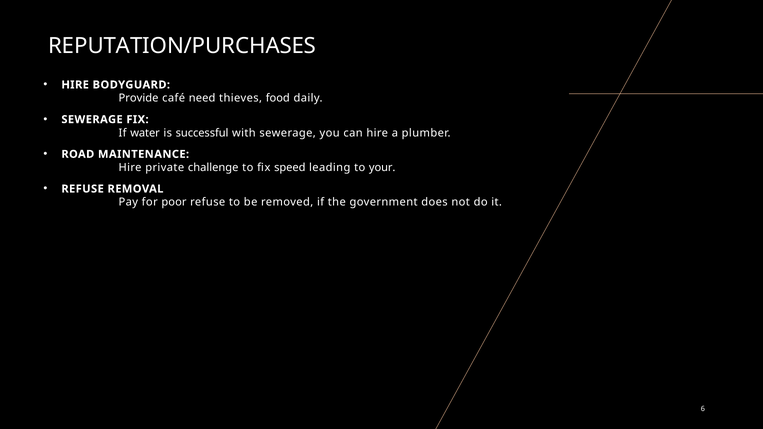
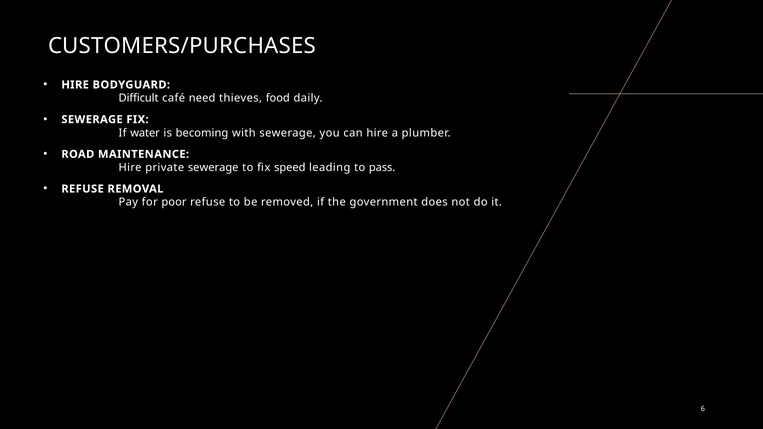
REPUTATION/PURCHASES: REPUTATION/PURCHASES -> CUSTOMERS/PURCHASES
Provide: Provide -> Difficult
successful: successful -> becoming
private challenge: challenge -> sewerage
your: your -> pass
